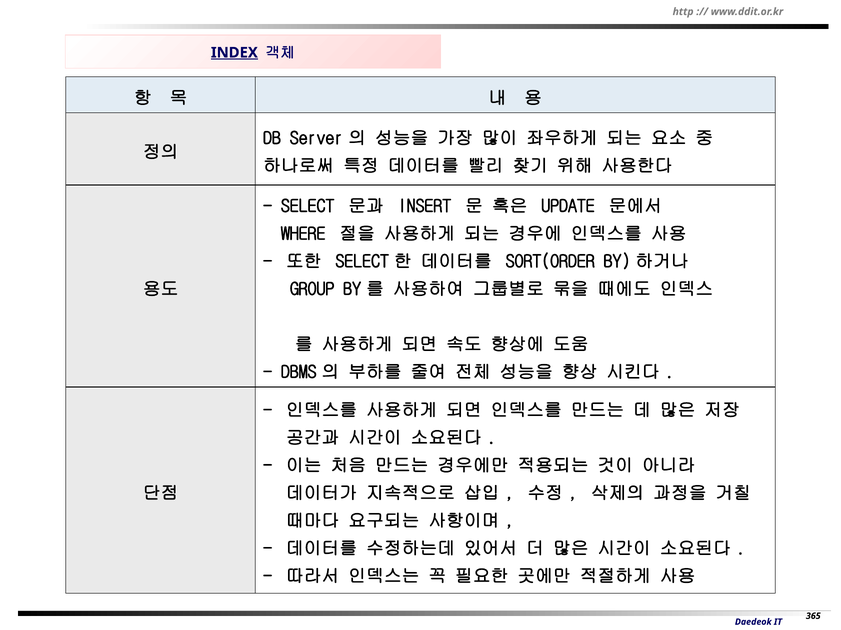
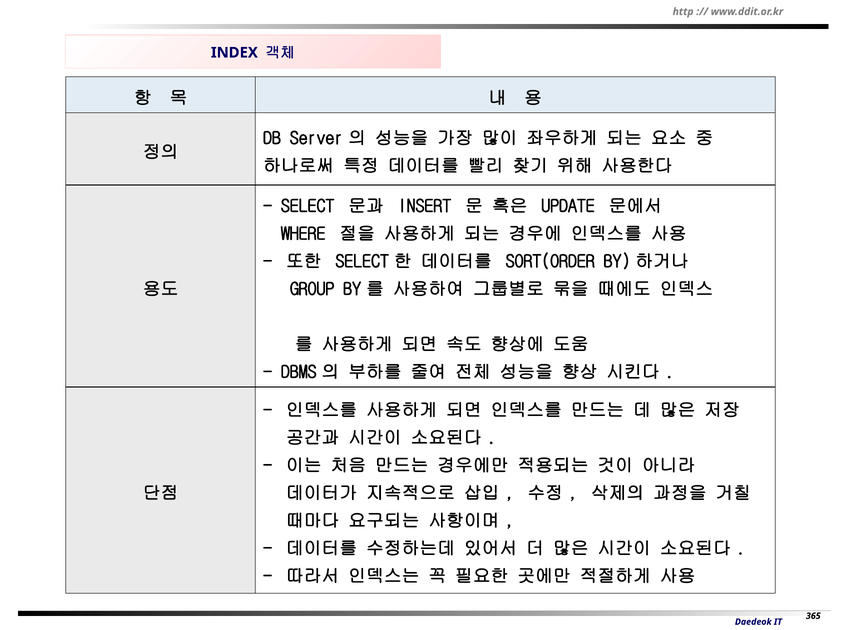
INDEX underline: present -> none
